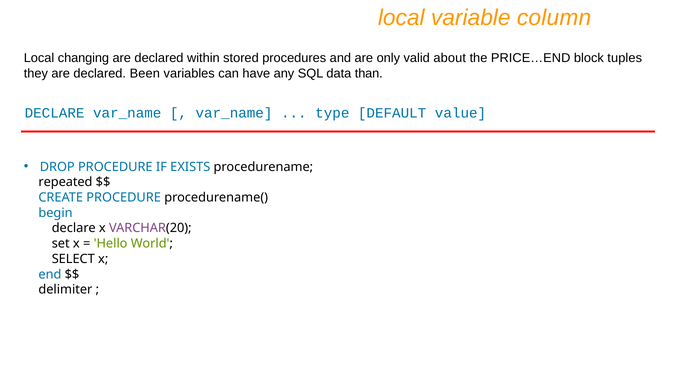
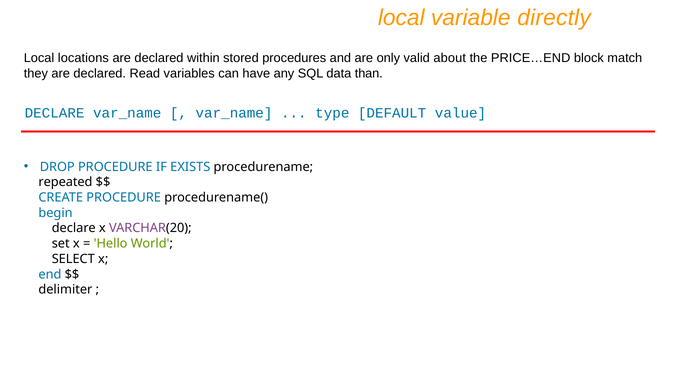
column: column -> directly
changing: changing -> locations
tuples: tuples -> match
Been: Been -> Read
